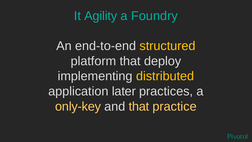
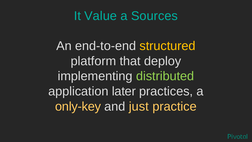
Agility: Agility -> Value
Foundry: Foundry -> Sources
distributed colour: yellow -> light green
and that: that -> just
